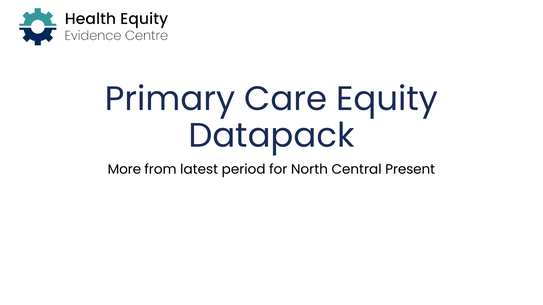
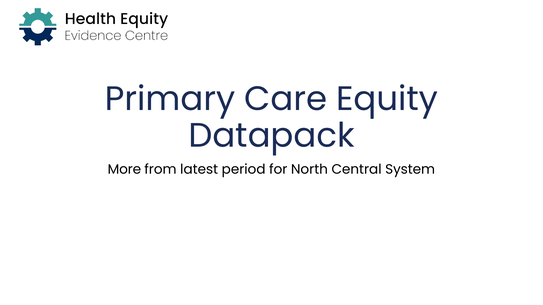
Present: Present -> System
